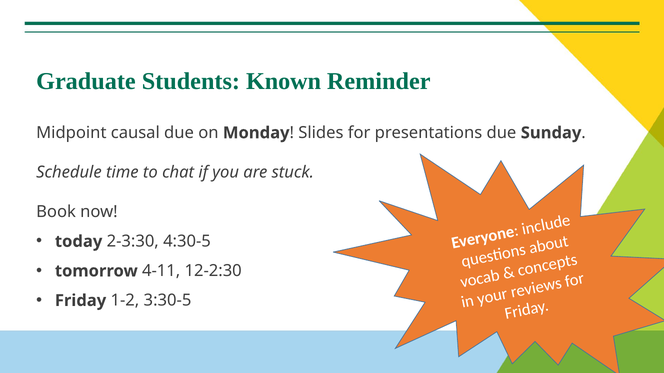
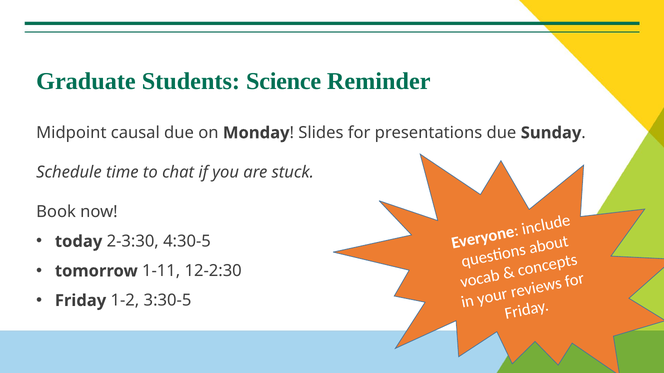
Known: Known -> Science
4-11: 4-11 -> 1-11
